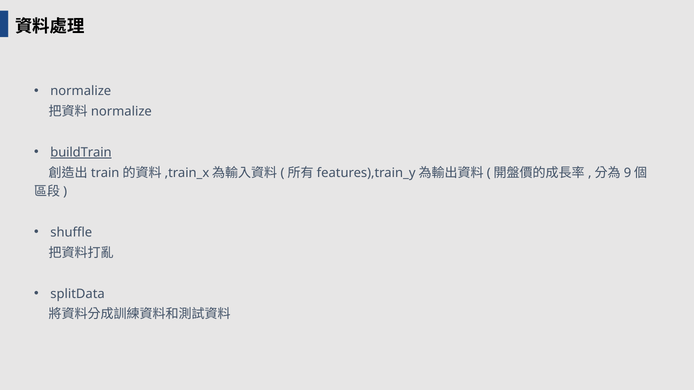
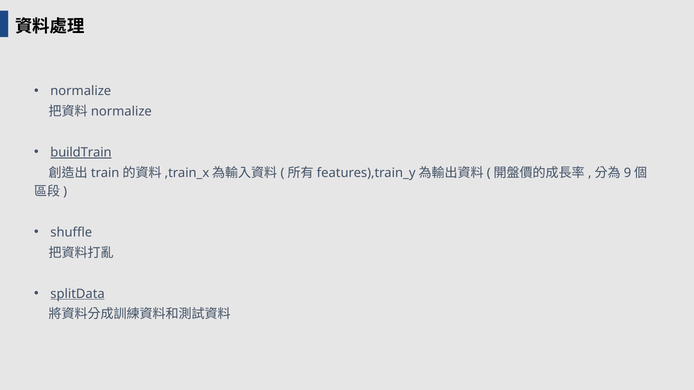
splitData underline: none -> present
